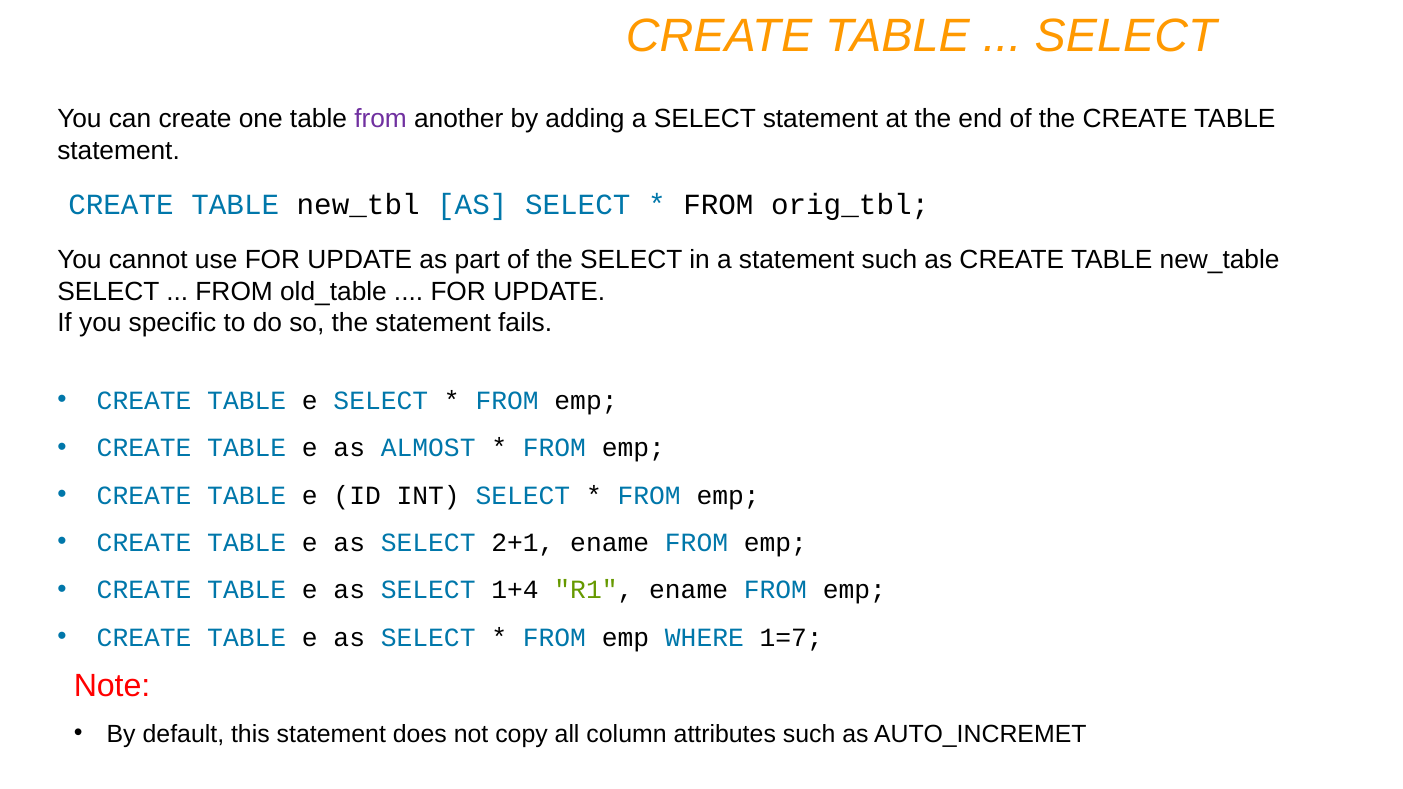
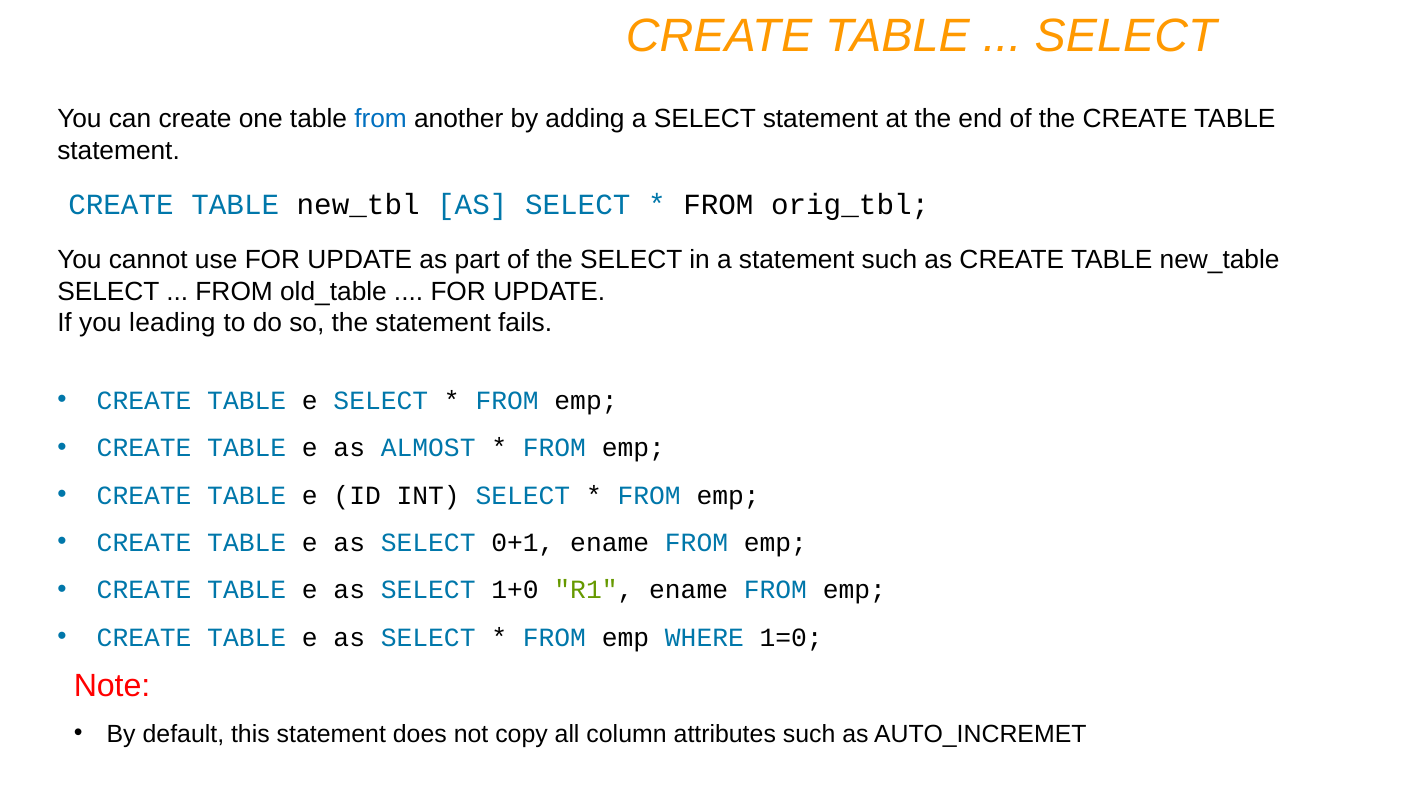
from at (381, 119) colour: purple -> blue
specific: specific -> leading
2+1: 2+1 -> 0+1
1+4: 1+4 -> 1+0
1=7: 1=7 -> 1=0
